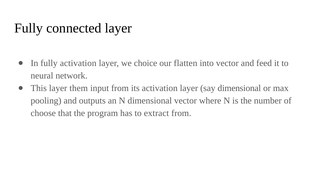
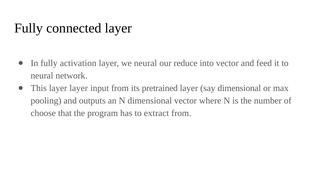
we choice: choice -> neural
flatten: flatten -> reduce
layer them: them -> layer
its activation: activation -> pretrained
